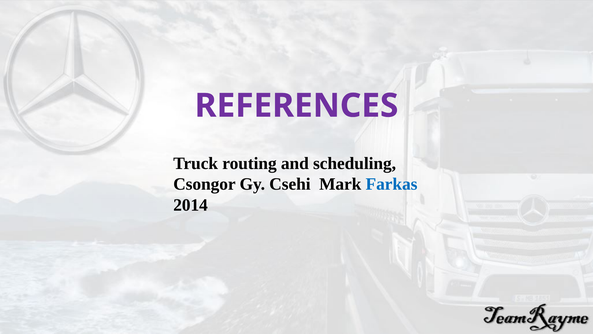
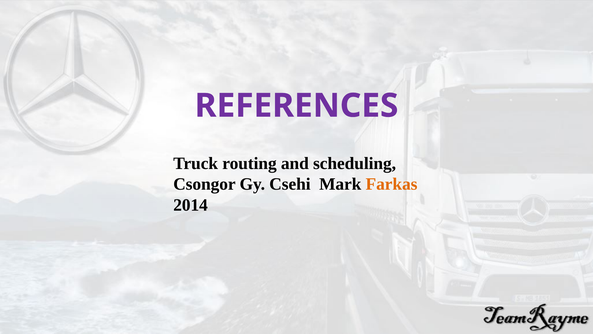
Farkas colour: blue -> orange
